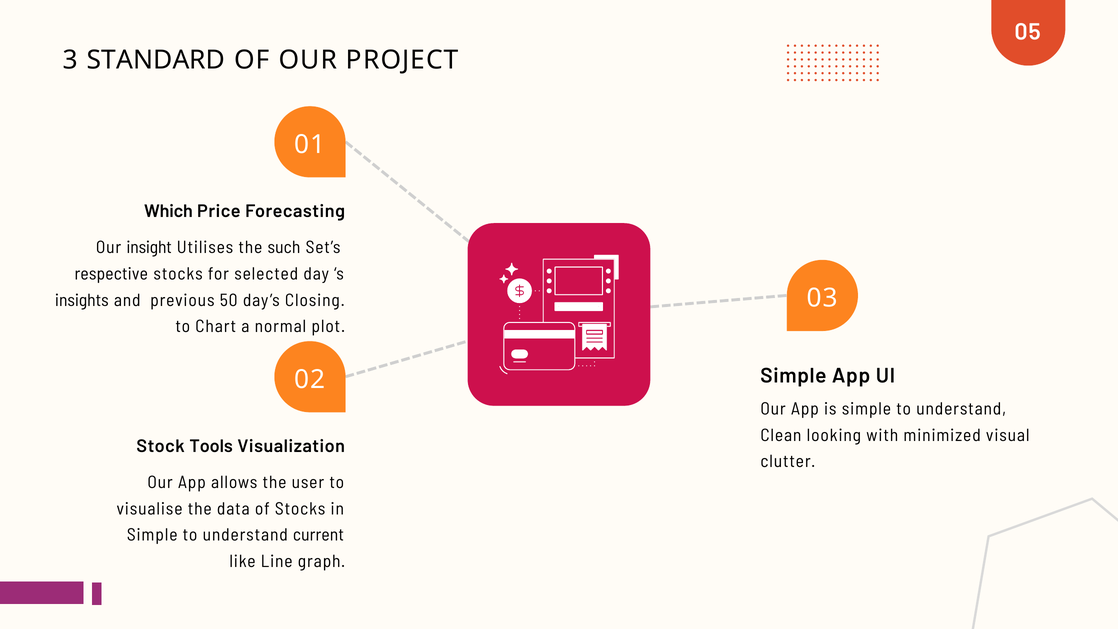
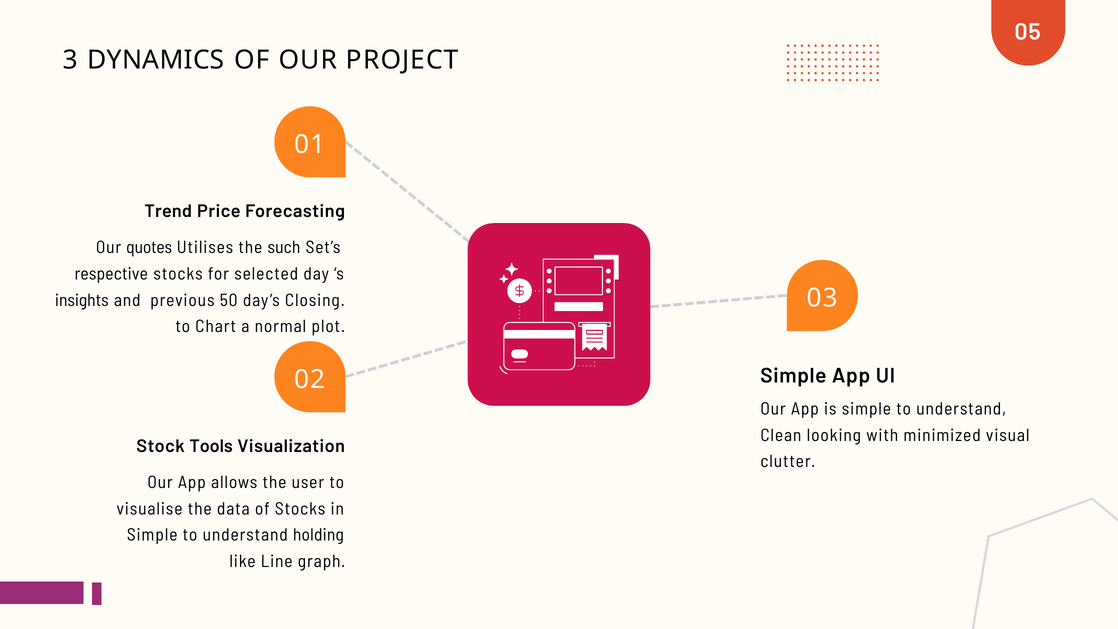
STANDARD: STANDARD -> DYNAMICS
Which: Which -> Trend
insight: insight -> quotes
current: current -> holding
